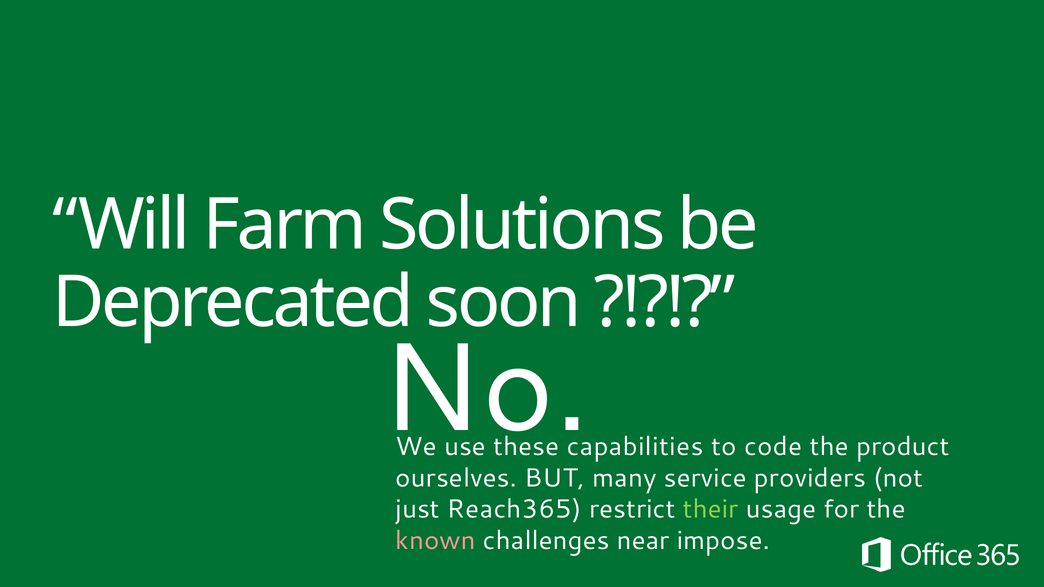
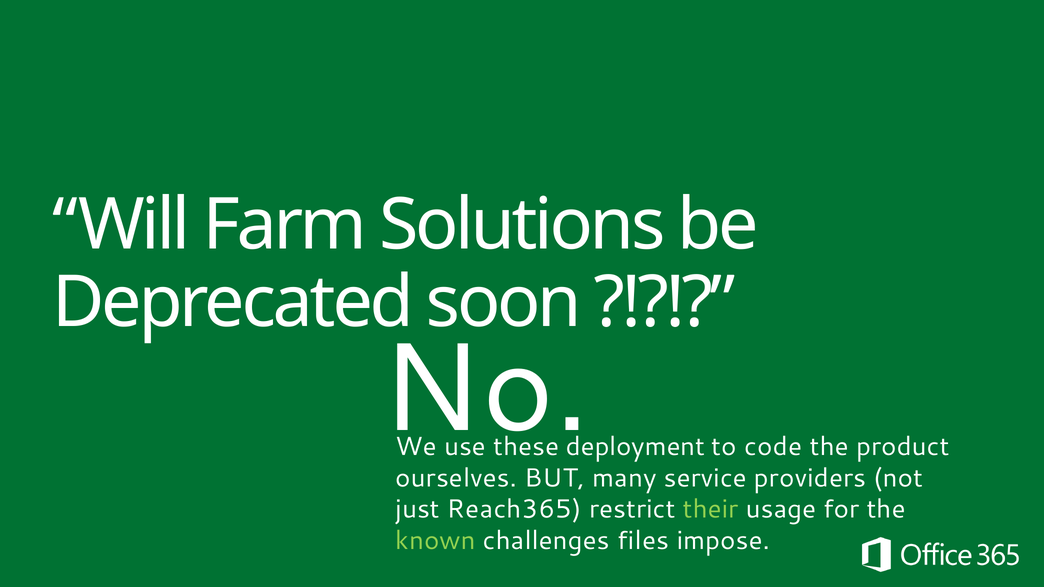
capabilities: capabilities -> deployment
known colour: pink -> light green
near: near -> files
